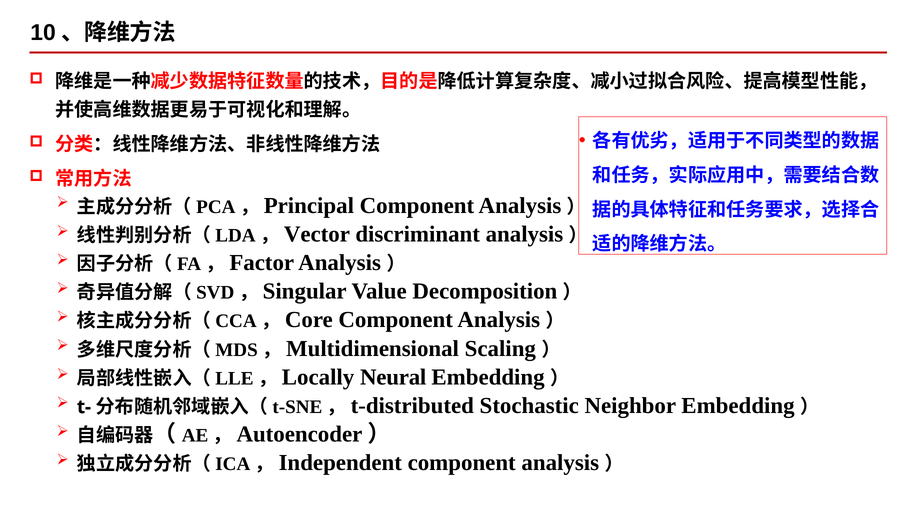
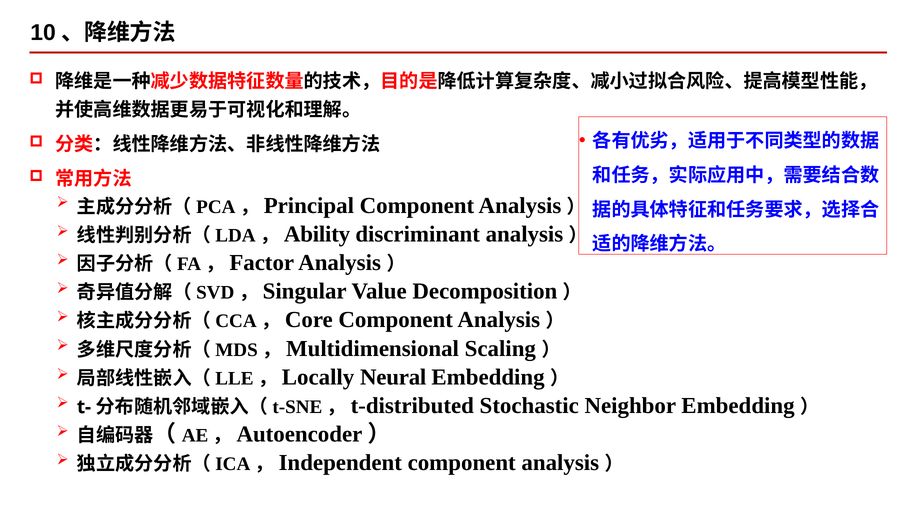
Vector: Vector -> Ability
